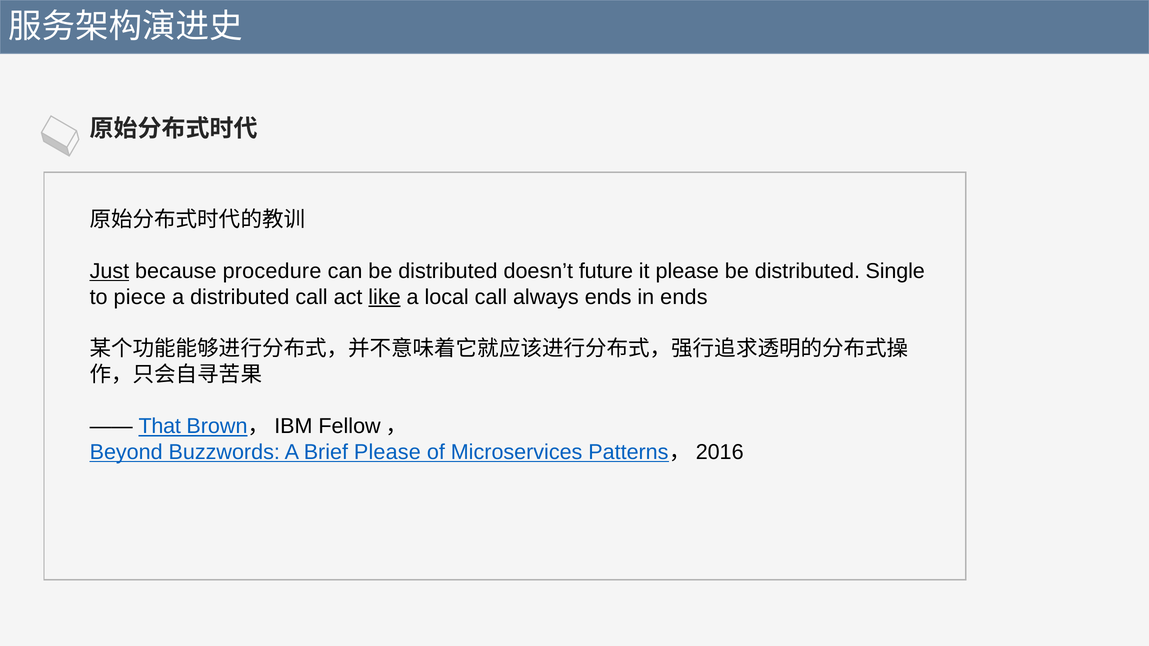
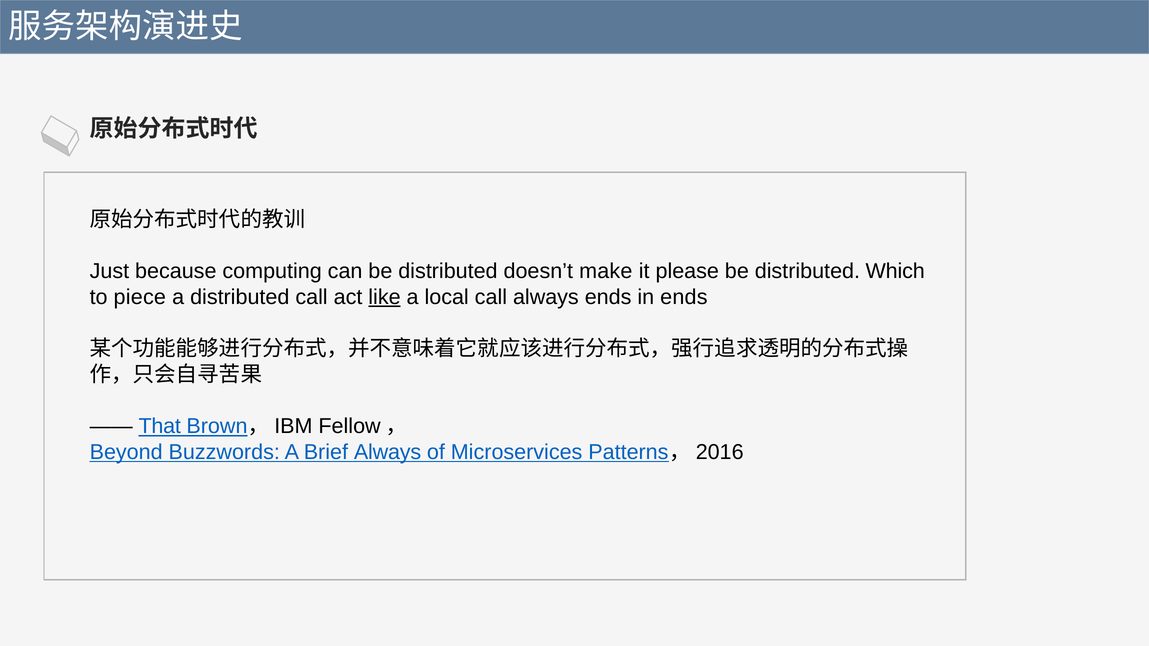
Just underline: present -> none
procedure: procedure -> computing
future: future -> make
Single: Single -> Which
Brief Please: Please -> Always
